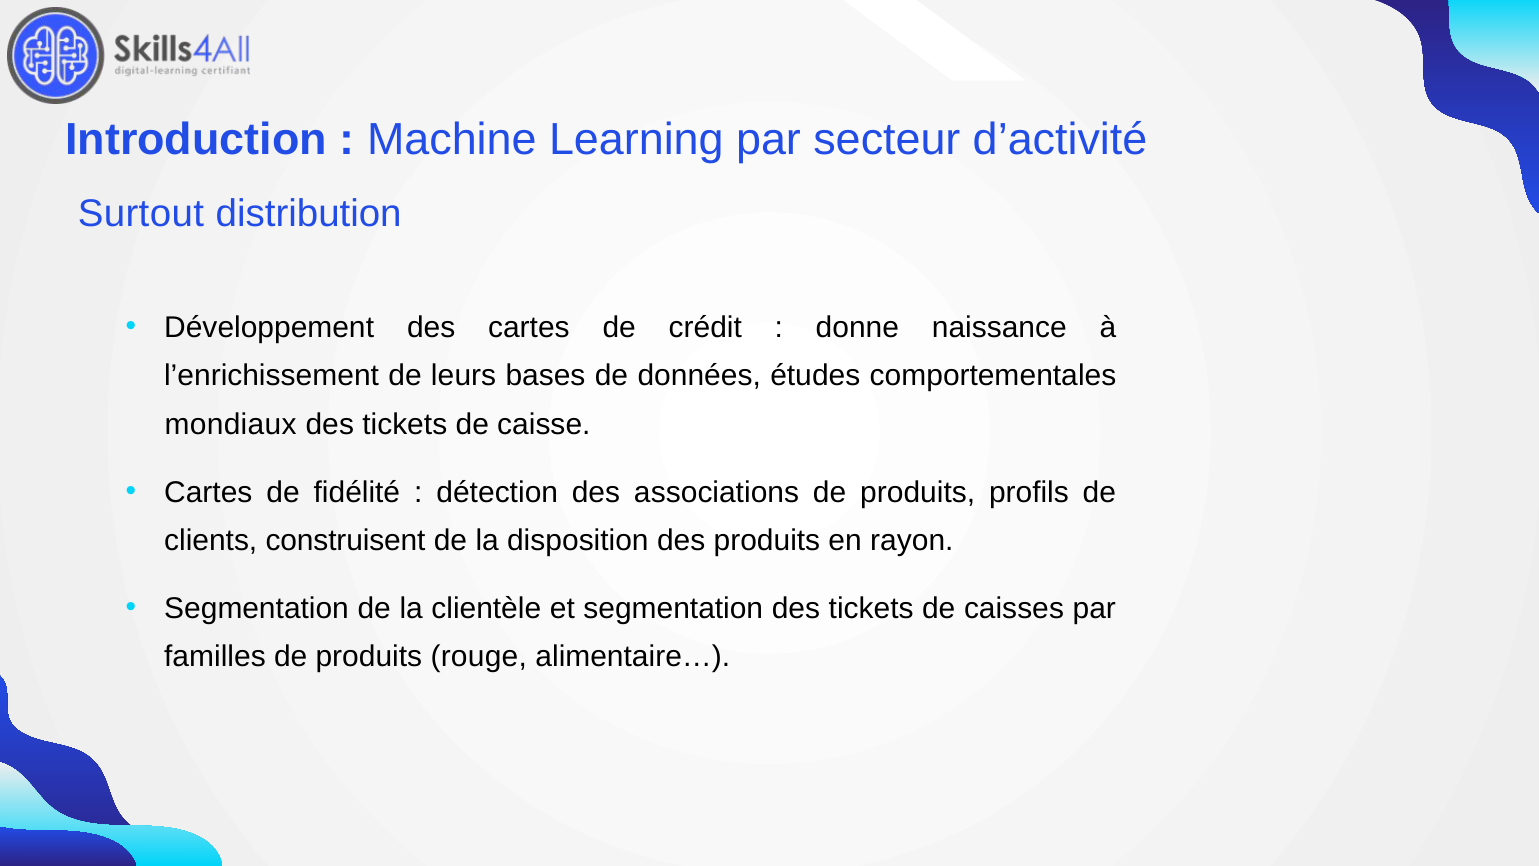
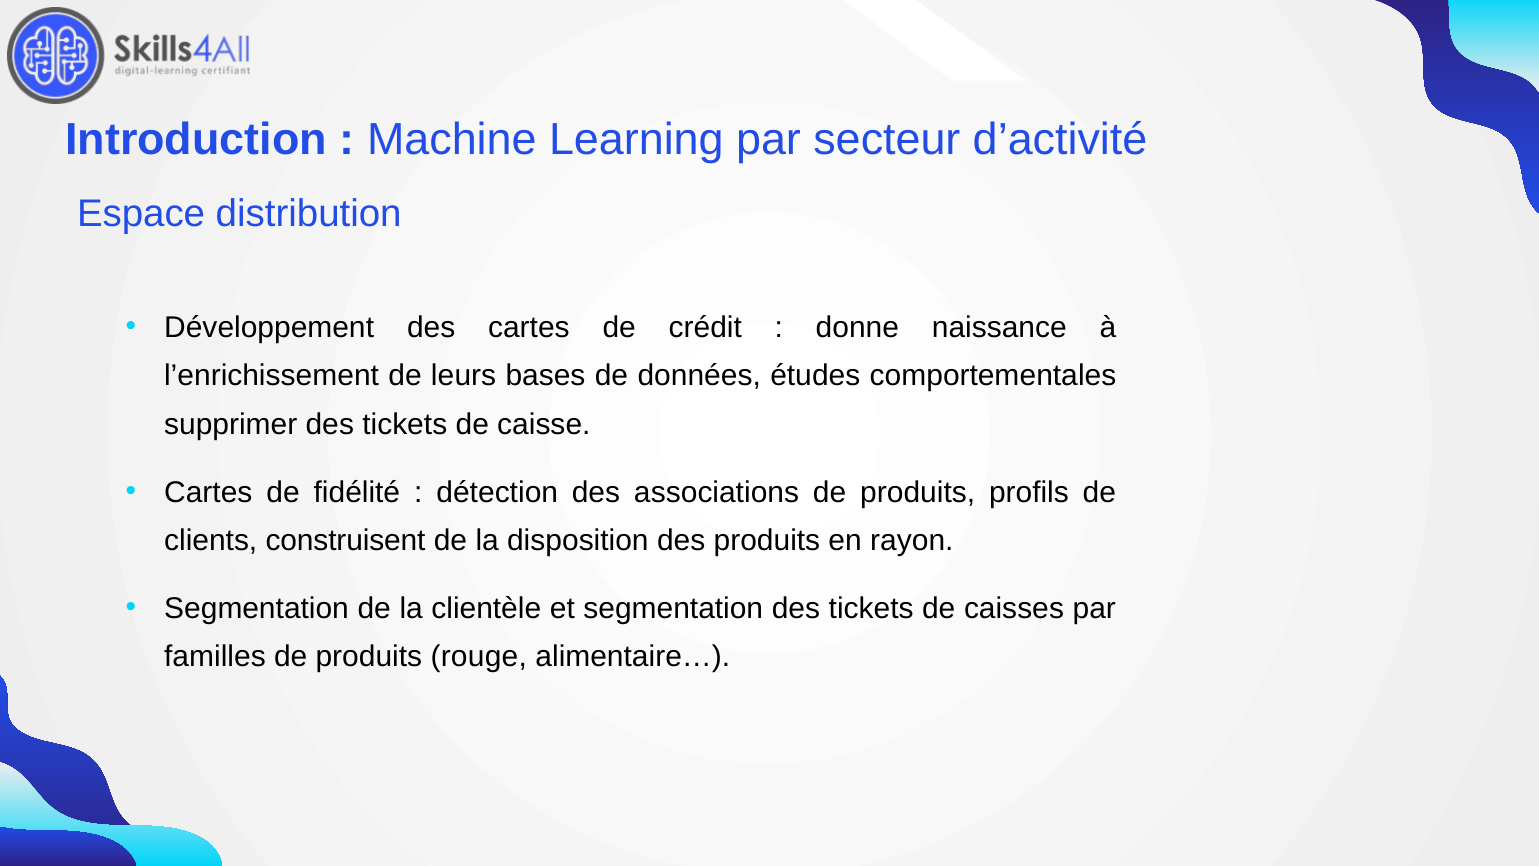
Surtout: Surtout -> Espace
mondiaux: mondiaux -> supprimer
